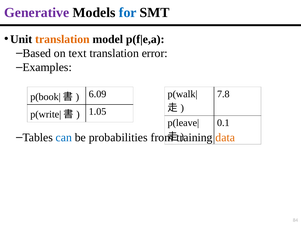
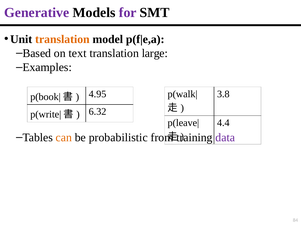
for colour: blue -> purple
error: error -> large
7.8: 7.8 -> 3.8
6.09: 6.09 -> 4.95
1.05: 1.05 -> 6.32
0.1: 0.1 -> 4.4
can colour: blue -> orange
probabilities: probabilities -> probabilistic
data colour: orange -> purple
